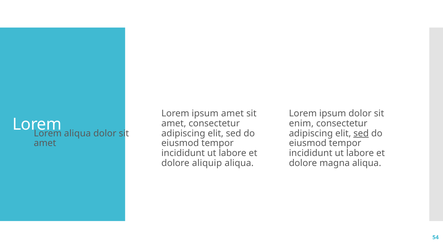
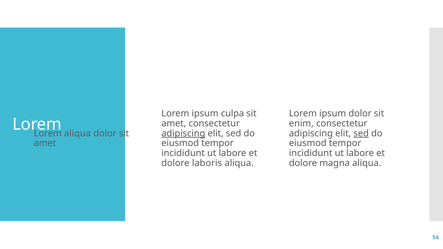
ipsum amet: amet -> culpa
adipiscing at (183, 133) underline: none -> present
aliquip: aliquip -> laboris
